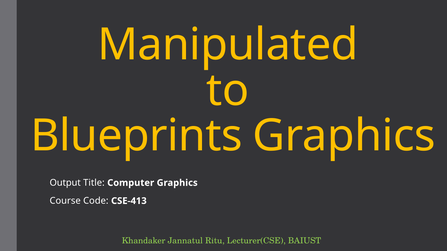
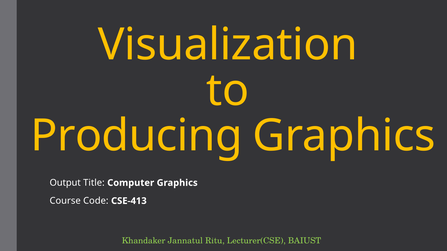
Manipulated: Manipulated -> Visualization
Blueprints: Blueprints -> Producing
